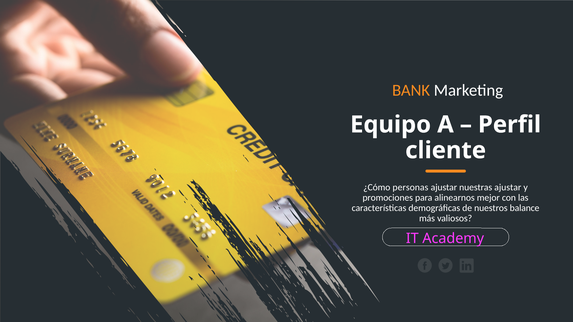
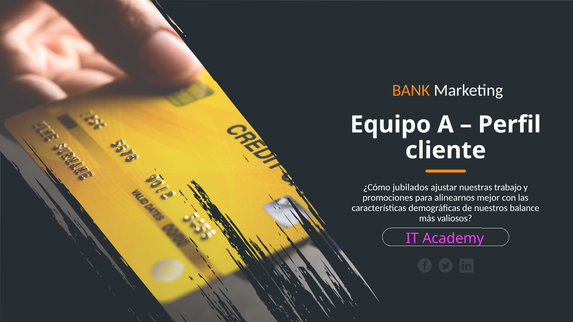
personas: personas -> jubilados
nuestras ajustar: ajustar -> trabajo
